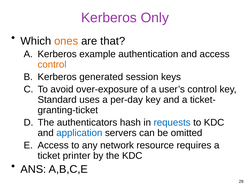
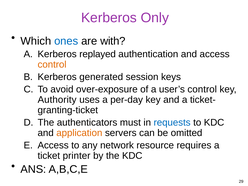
ones colour: orange -> blue
that: that -> with
example: example -> replayed
Standard: Standard -> Authority
hash: hash -> must
application colour: blue -> orange
